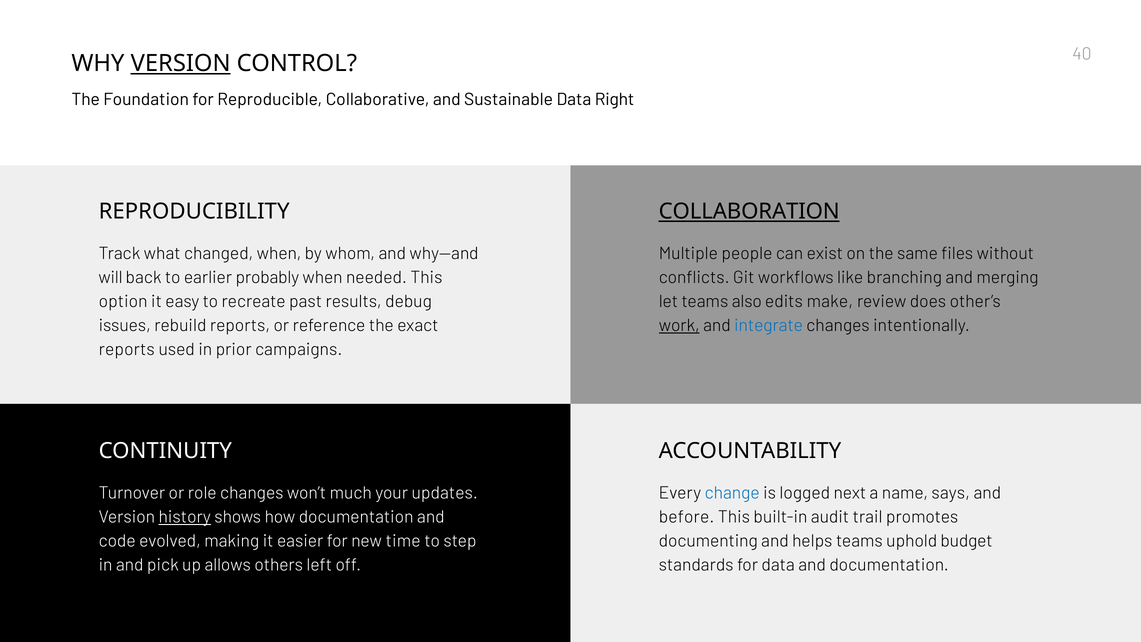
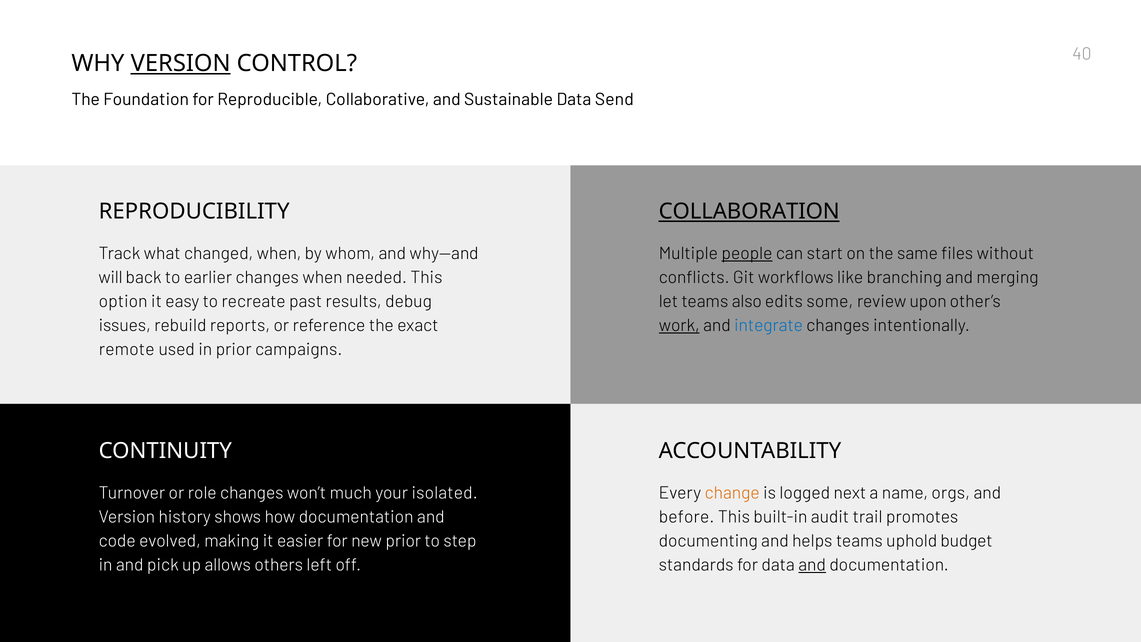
Right: Right -> Send
people underline: none -> present
exist: exist -> start
earlier probably: probably -> changes
make: make -> some
does: does -> upon
reports at (127, 349): reports -> remote
updates: updates -> isolated
change colour: blue -> orange
says: says -> orgs
history underline: present -> none
new time: time -> prior
and at (812, 565) underline: none -> present
